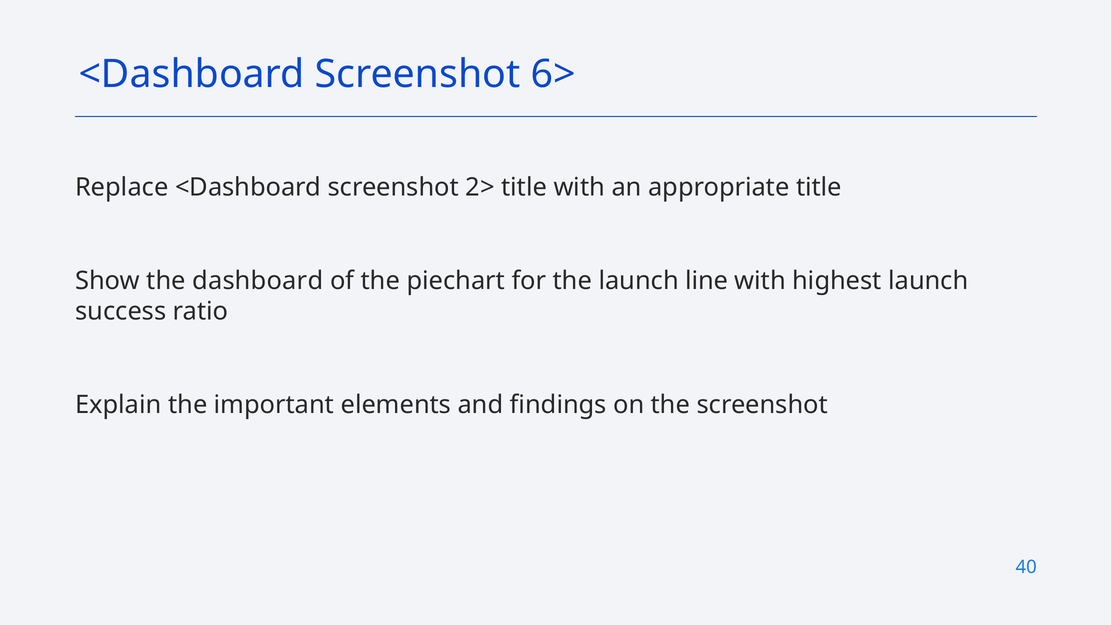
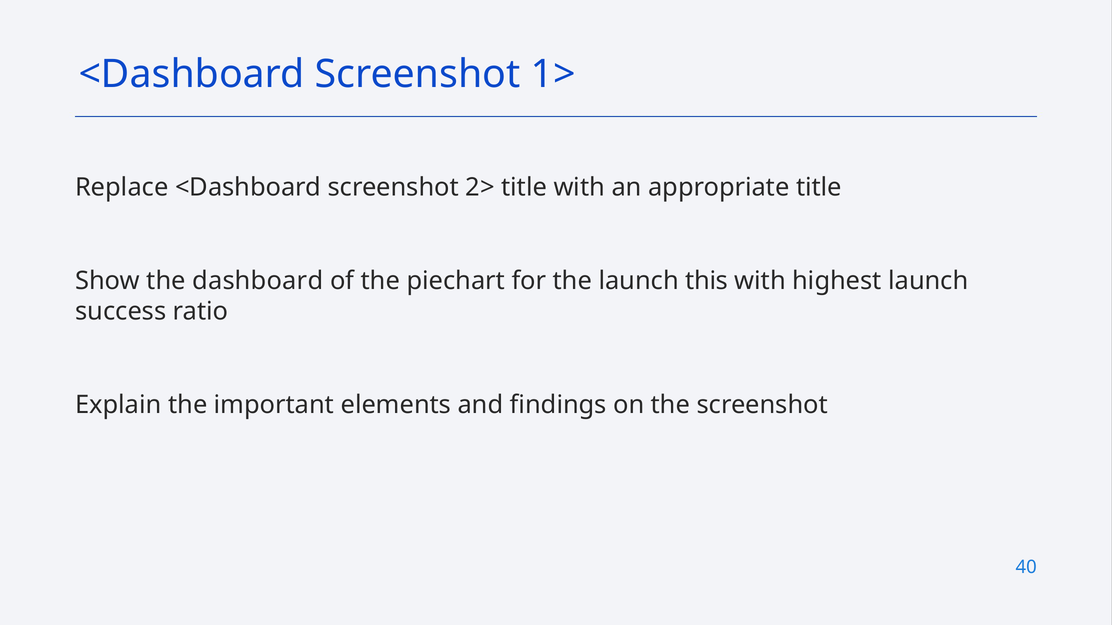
6>: 6> -> 1>
line: line -> this
